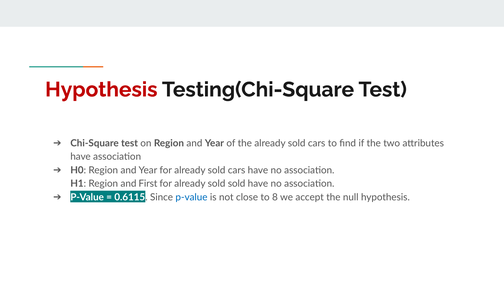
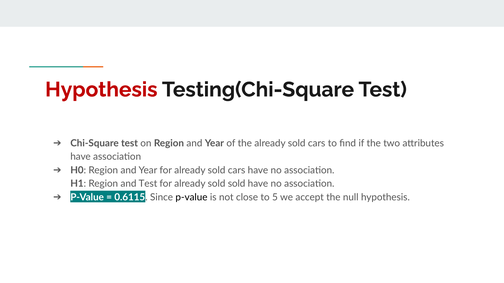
and First: First -> Test
p-value at (191, 197) colour: blue -> black
8: 8 -> 5
